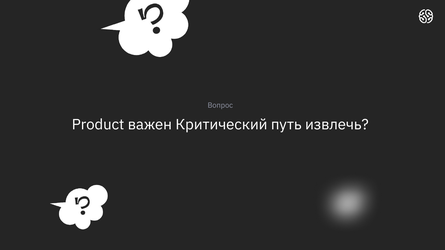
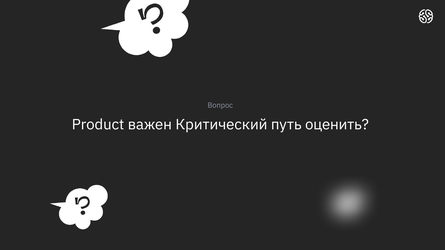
извлечь: извлечь -> оценить
